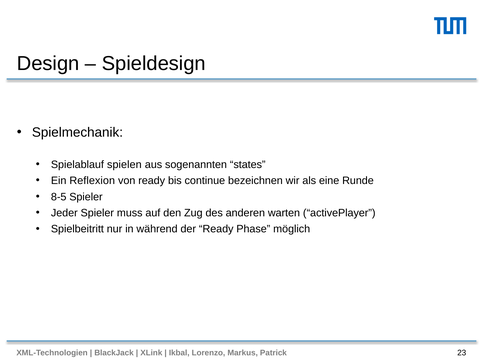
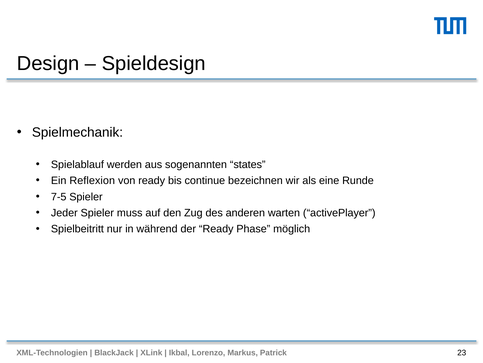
spielen: spielen -> werden
8-5: 8-5 -> 7-5
